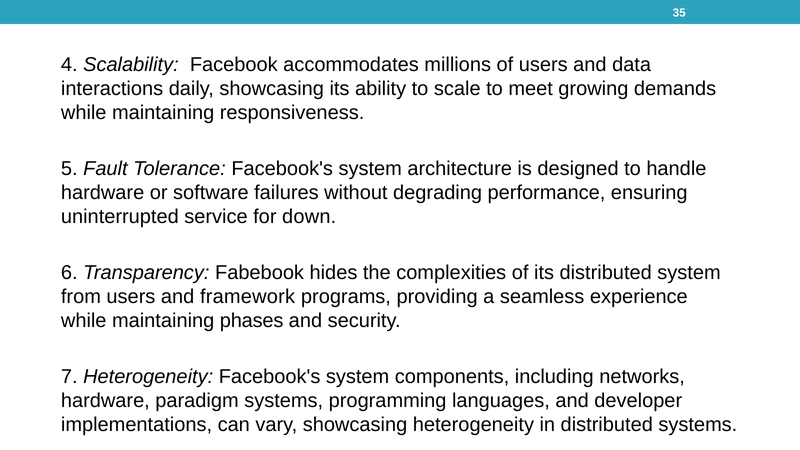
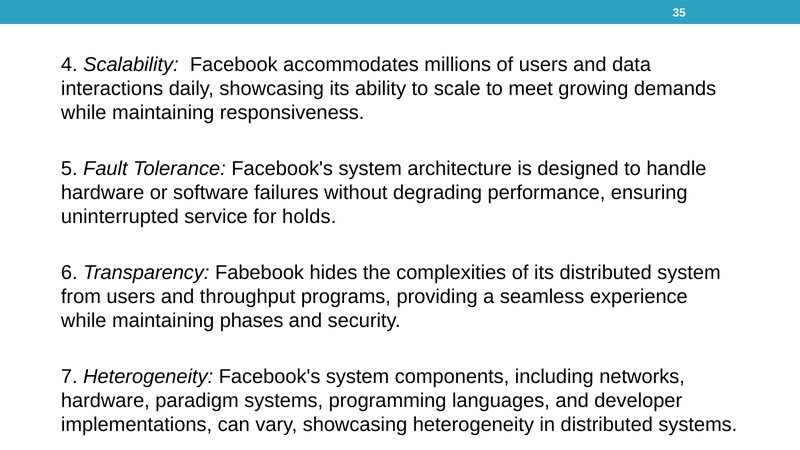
down: down -> holds
framework: framework -> throughput
